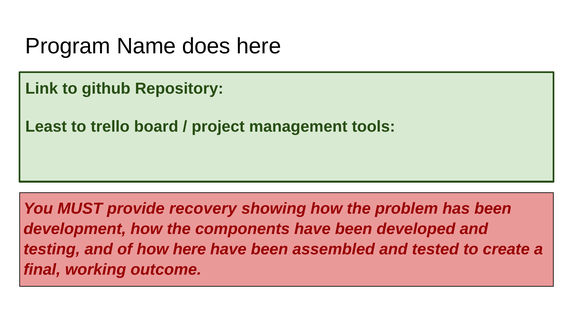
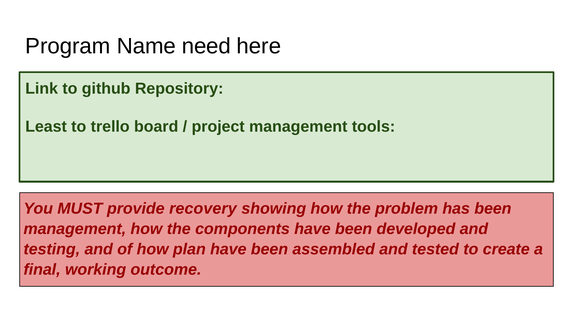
does: does -> need
development at (75, 229): development -> management
how here: here -> plan
